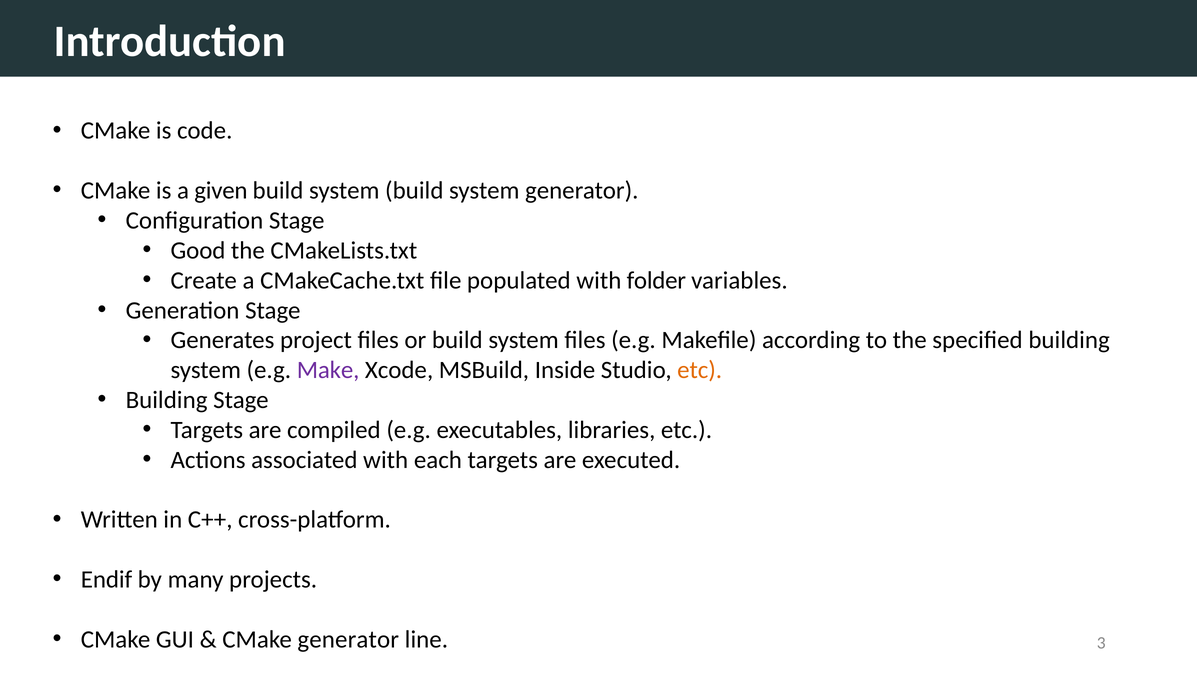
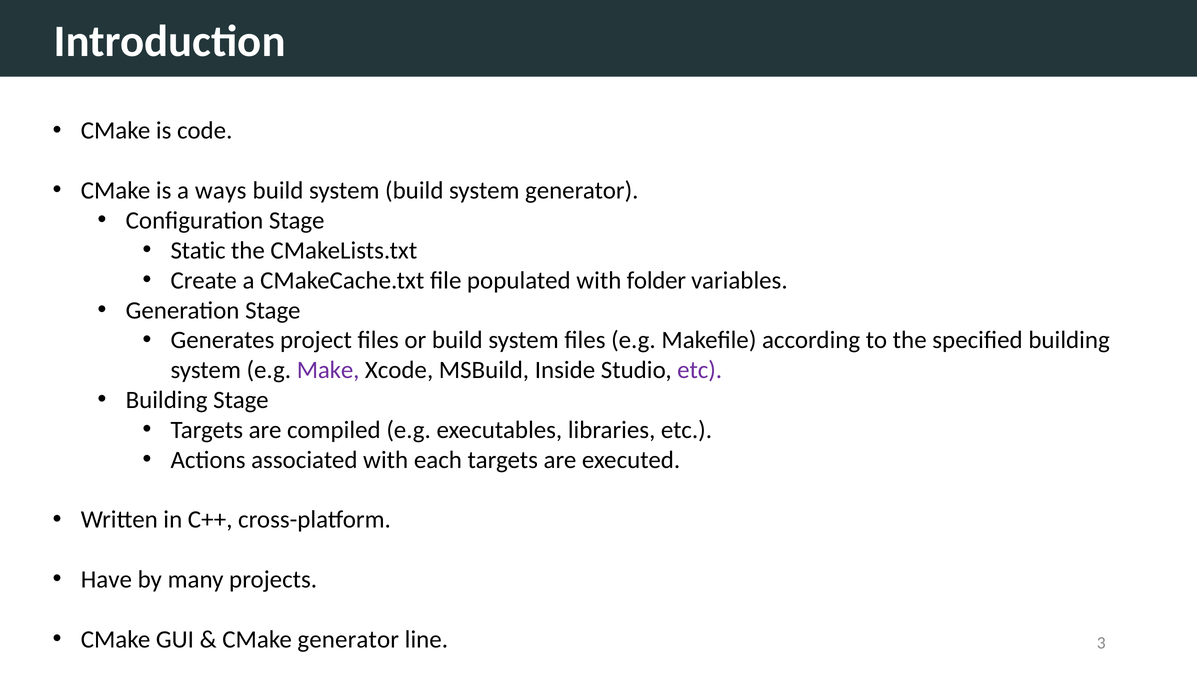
given: given -> ways
Good: Good -> Static
etc at (700, 370) colour: orange -> purple
Endif: Endif -> Have
